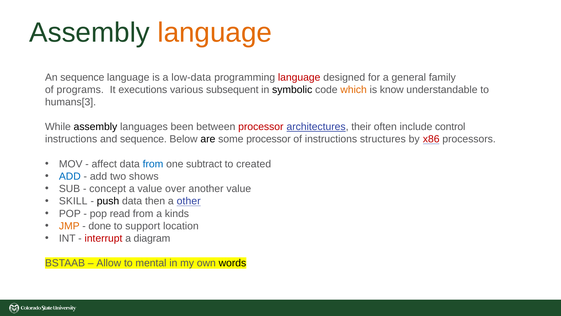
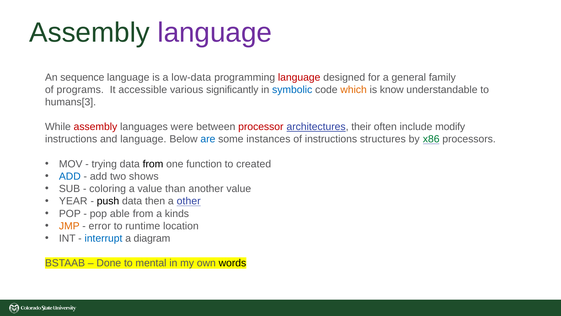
language at (215, 33) colour: orange -> purple
executions: executions -> accessible
subsequent: subsequent -> significantly
symbolic colour: black -> blue
assembly at (95, 127) colour: black -> red
been: been -> were
control: control -> modify
and sequence: sequence -> language
are colour: black -> blue
some processor: processor -> instances
x86 colour: red -> green
affect: affect -> trying
from at (153, 164) colour: blue -> black
subtract: subtract -> function
concept: concept -> coloring
over: over -> than
SKILL: SKILL -> YEAR
read: read -> able
done: done -> error
support: support -> runtime
interrupt colour: red -> blue
Allow: Allow -> Done
